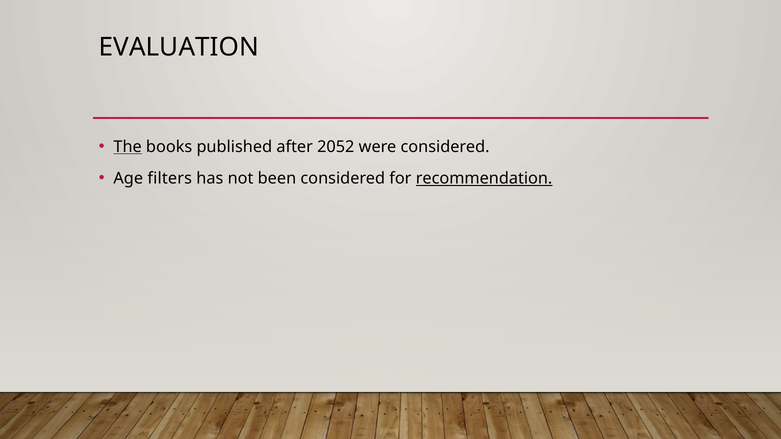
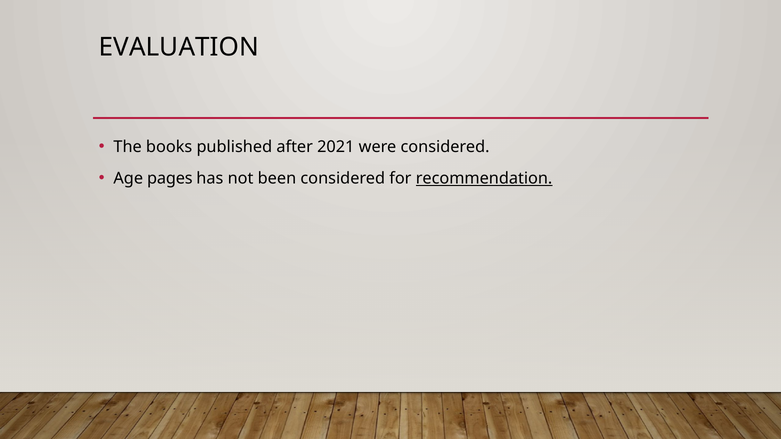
The underline: present -> none
2052: 2052 -> 2021
filters: filters -> pages
